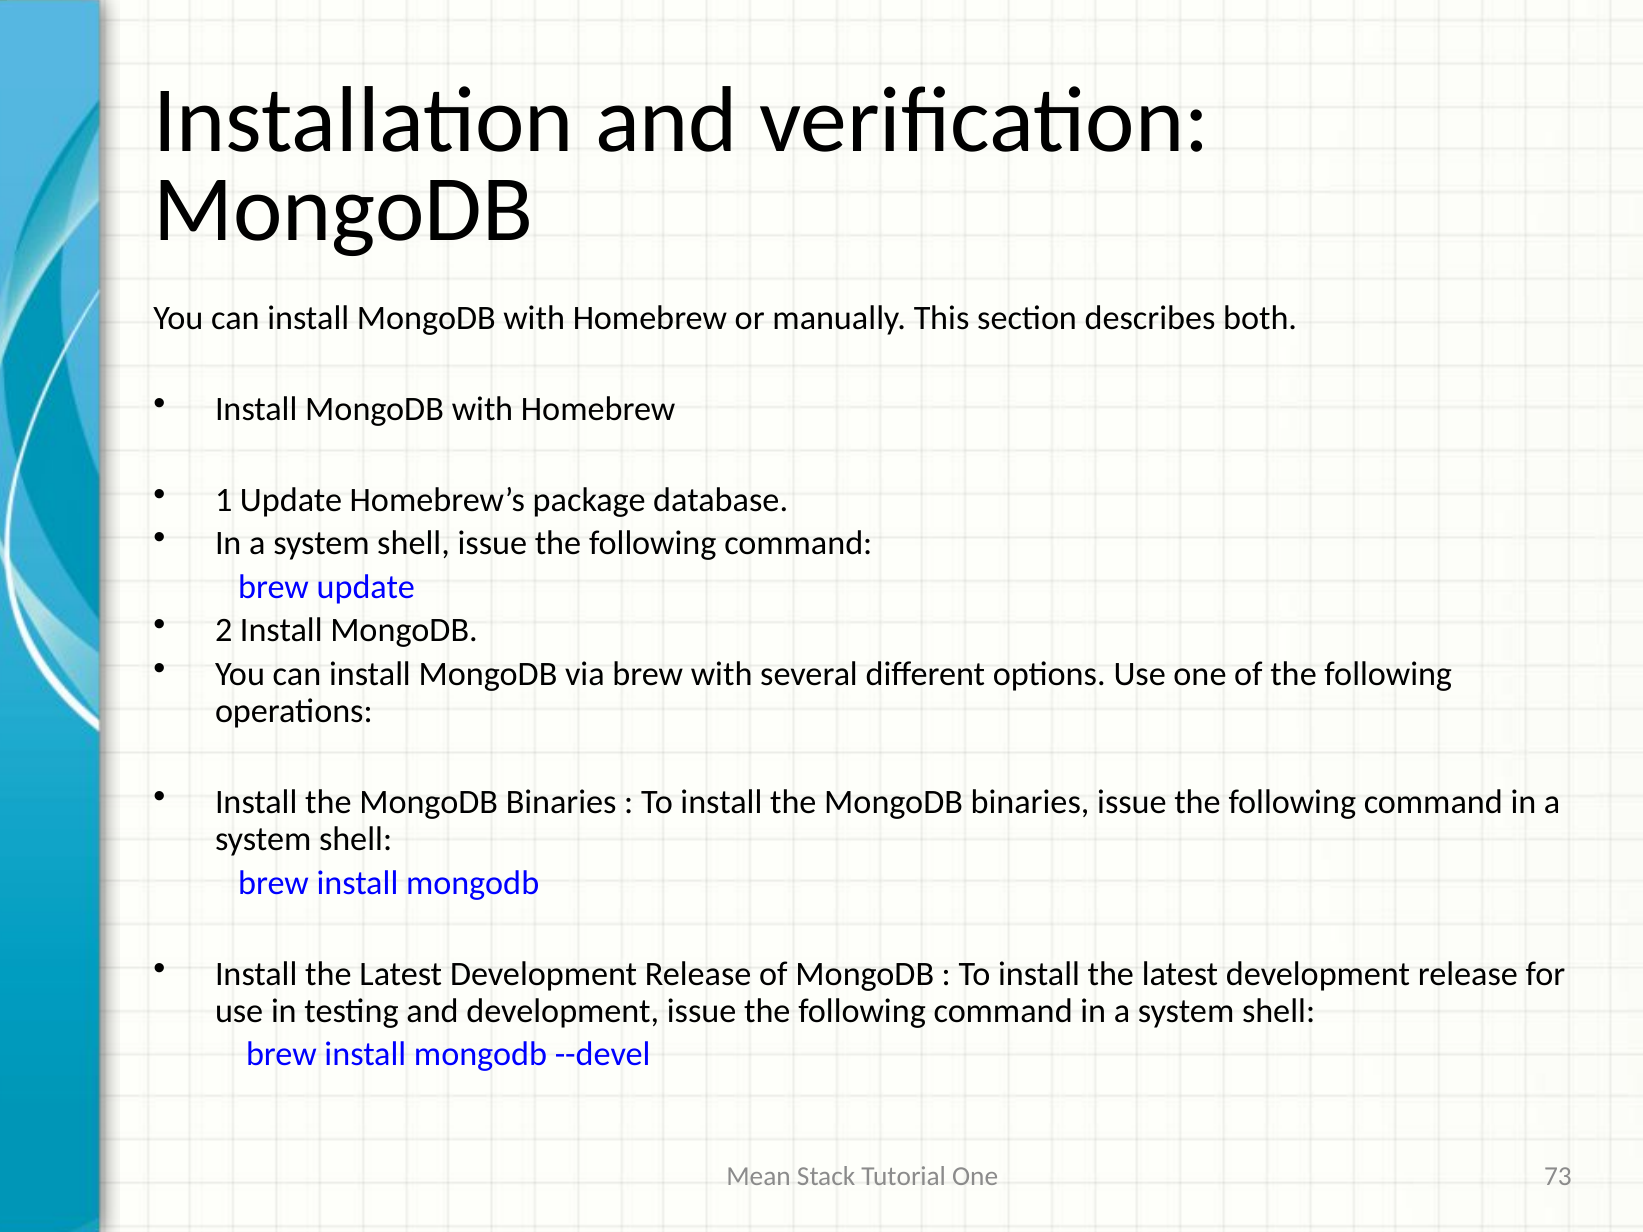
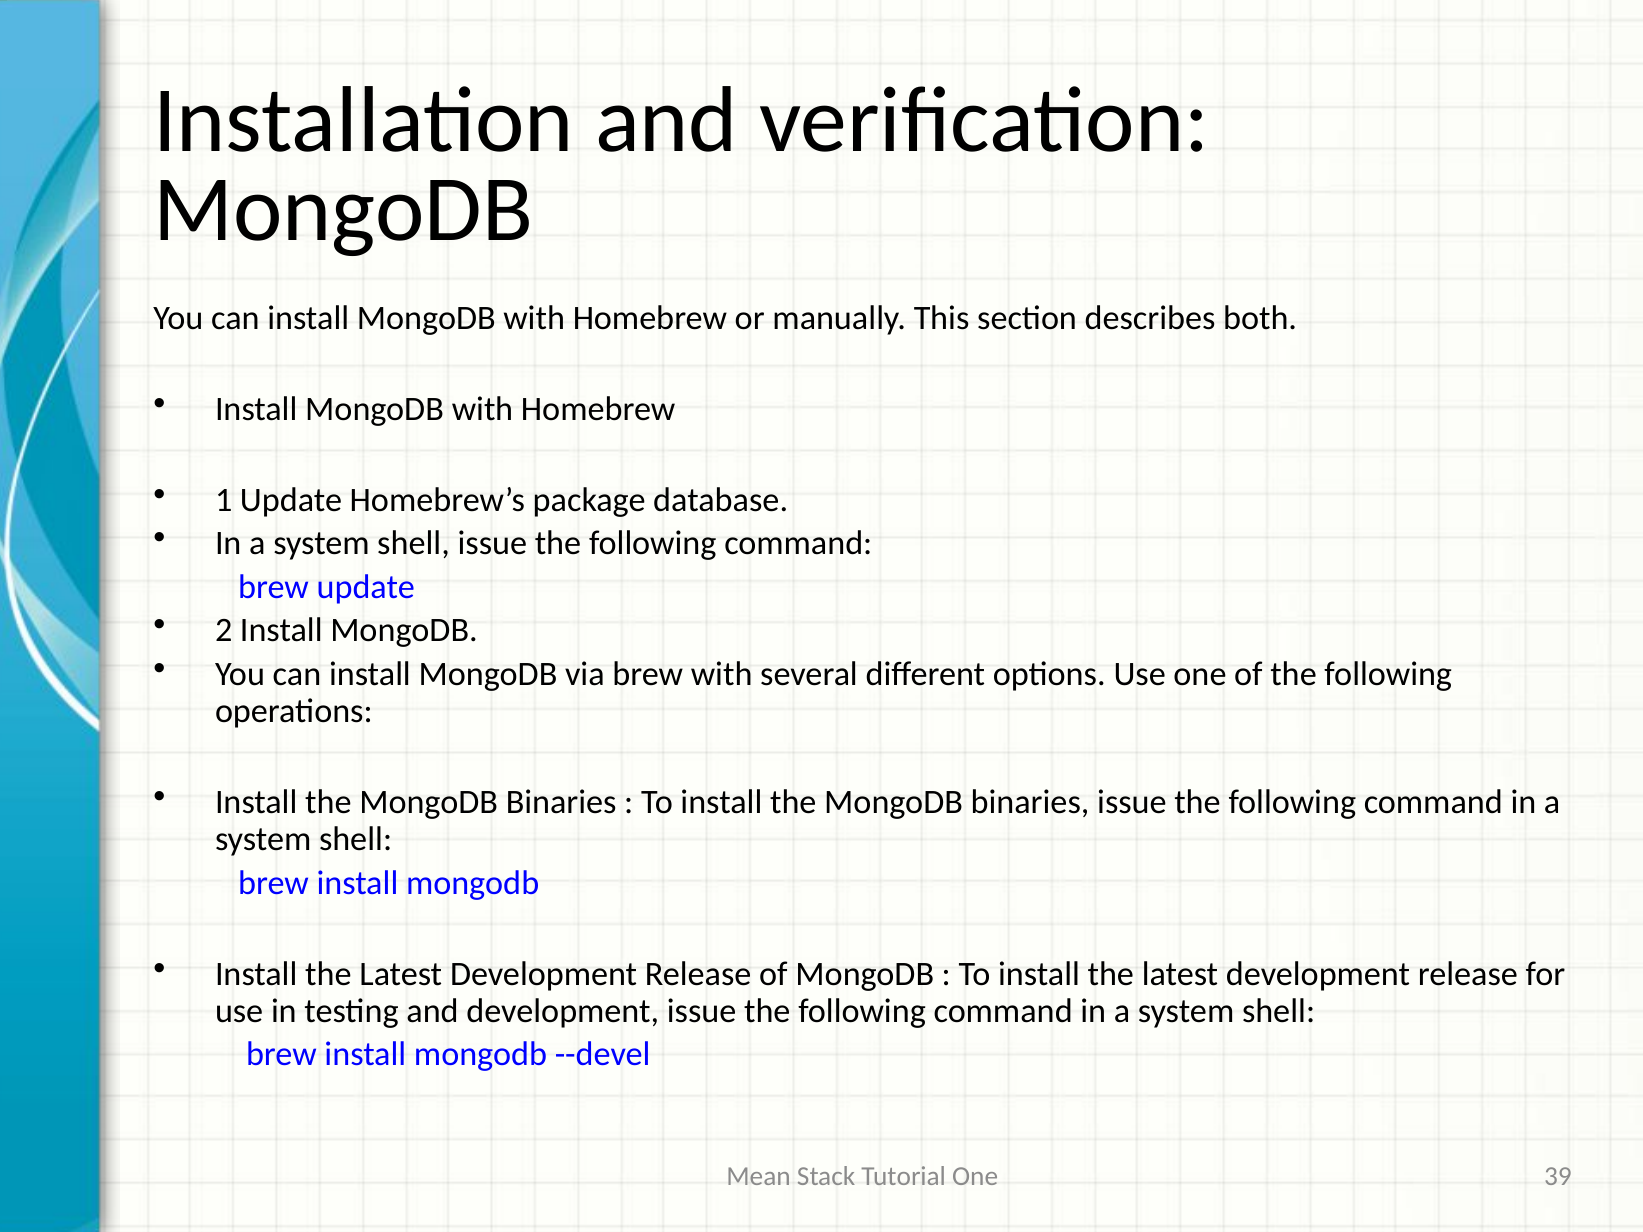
73: 73 -> 39
